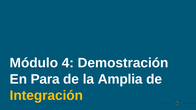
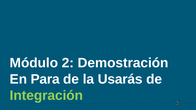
4: 4 -> 2
Amplia: Amplia -> Usarás
Integración colour: yellow -> light green
